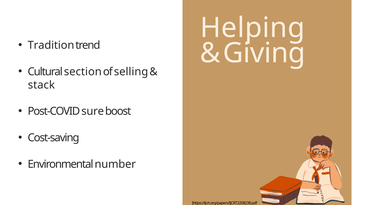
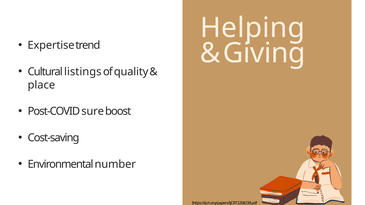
Tradition: Tradition -> Expertise
section: section -> listings
selling: selling -> quality
stack: stack -> place
